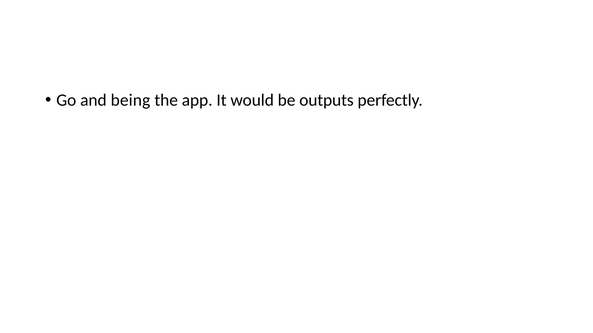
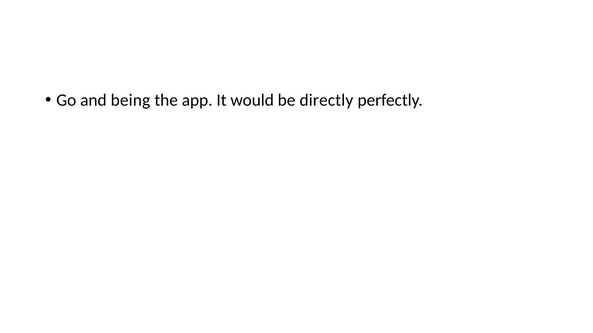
outputs: outputs -> directly
